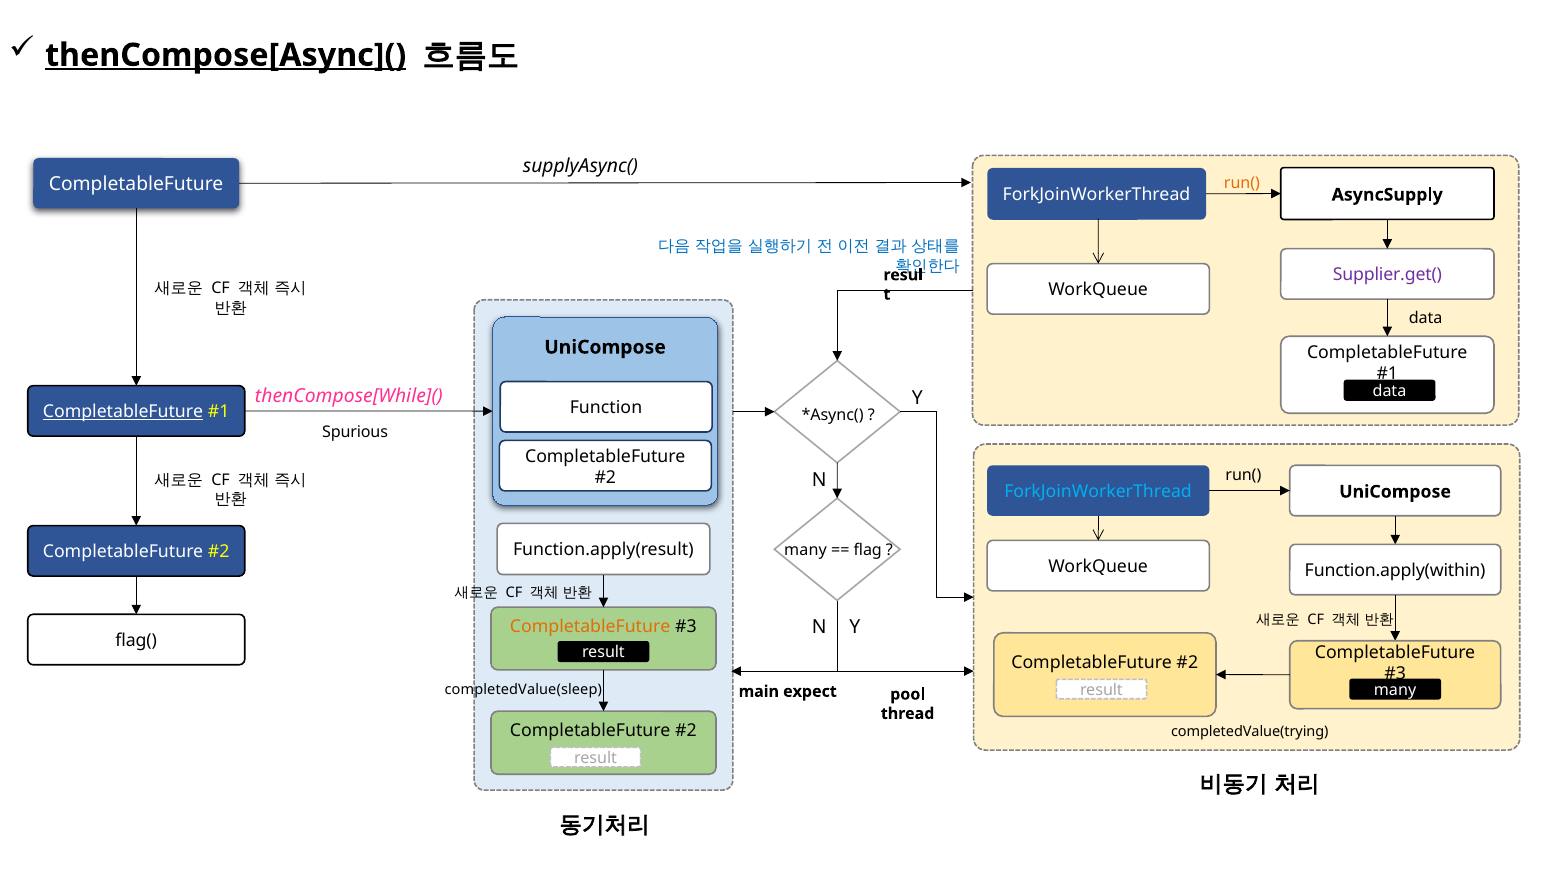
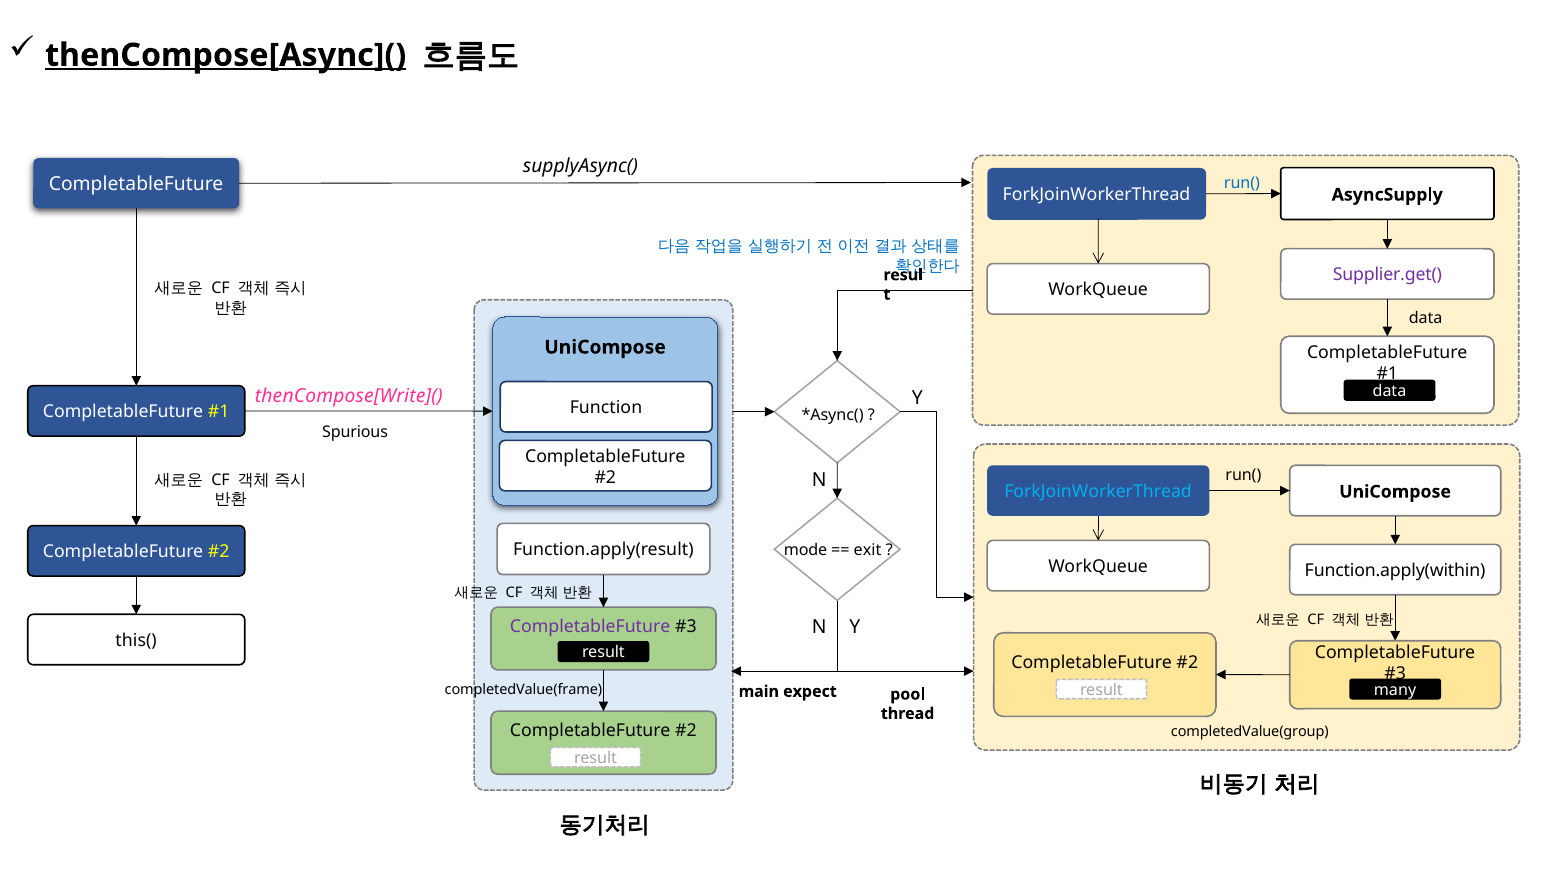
run( at (1242, 184) colour: orange -> blue
thenCompose[While](: thenCompose[While]( -> thenCompose[Write](
CompletableFuture at (123, 412) underline: present -> none
many at (806, 550): many -> mode
flag: flag -> exit
CompletableFuture at (590, 627) colour: orange -> purple
flag(: flag( -> this(
completedValue(sleep: completedValue(sleep -> completedValue(frame
completedValue(trying: completedValue(trying -> completedValue(group
